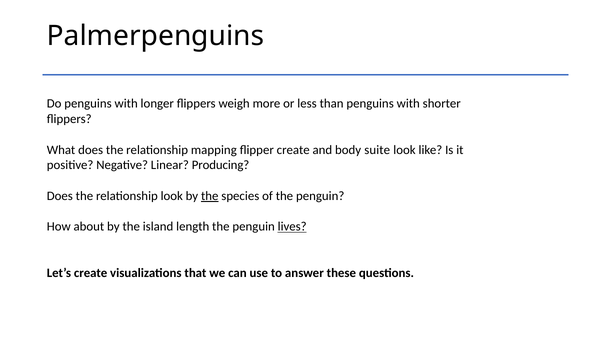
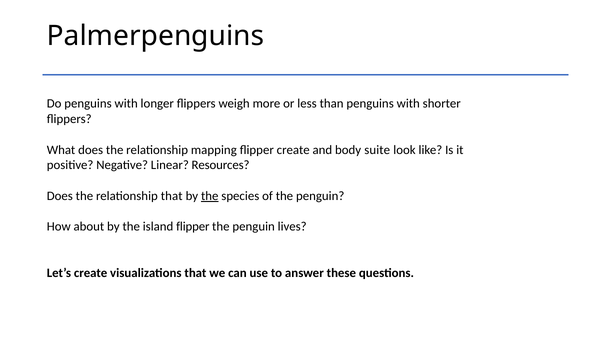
Producing: Producing -> Resources
relationship look: look -> that
island length: length -> flipper
lives underline: present -> none
